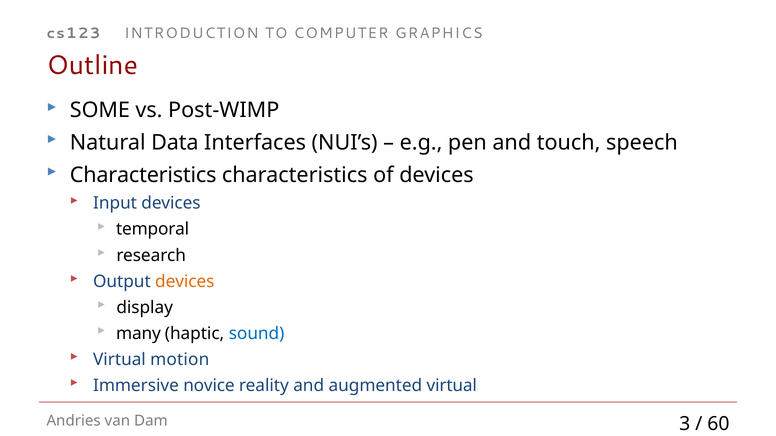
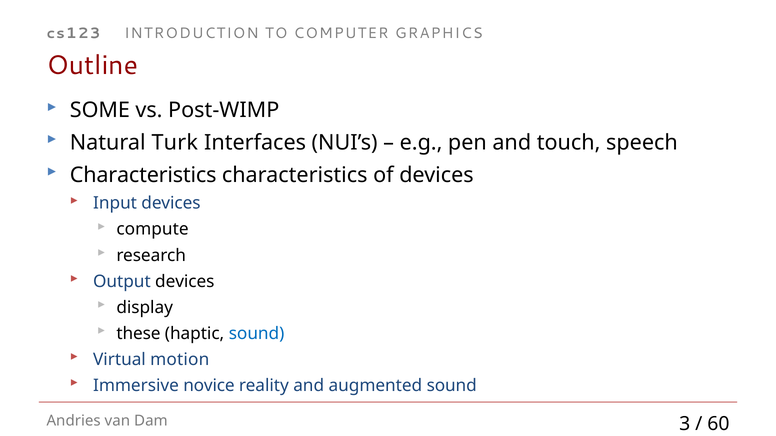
Data: Data -> Turk
temporal: temporal -> compute
devices at (185, 282) colour: orange -> black
many: many -> these
augmented virtual: virtual -> sound
